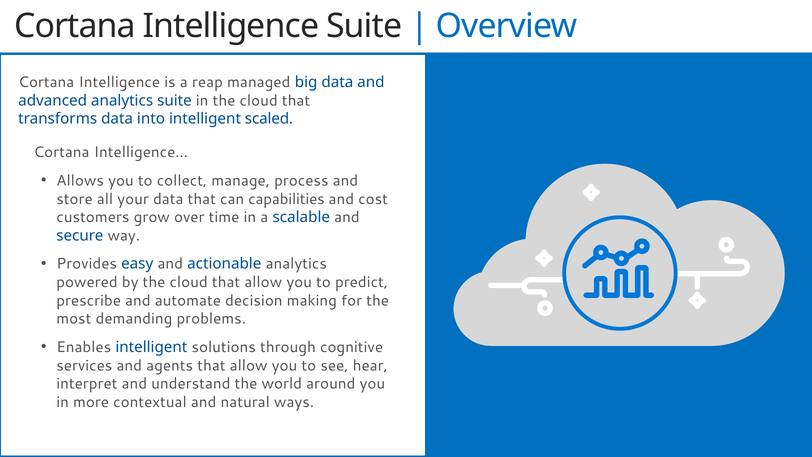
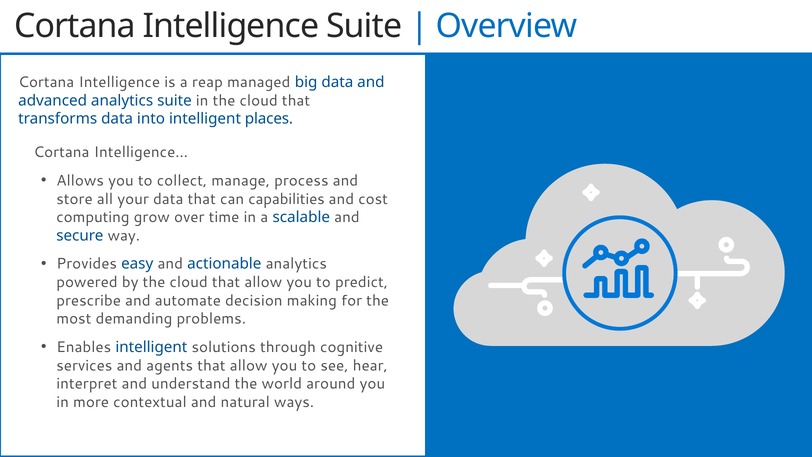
scaled: scaled -> places
customers: customers -> computing
